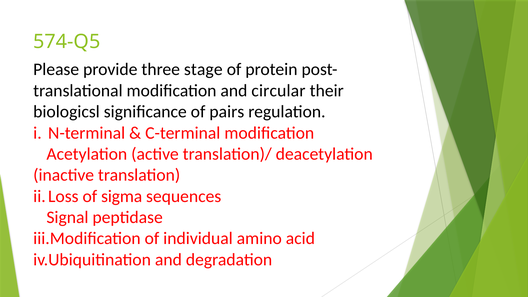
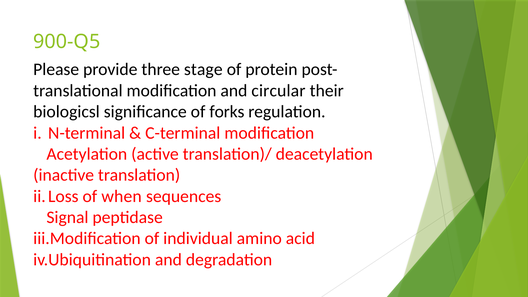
574-Q5: 574-Q5 -> 900-Q5
pairs: pairs -> forks
sigma: sigma -> when
